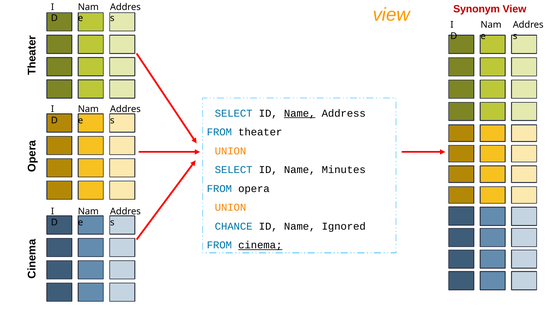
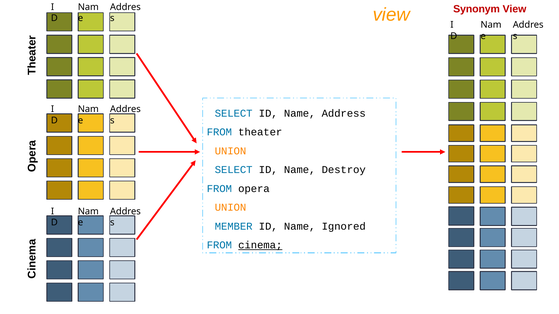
Name at (300, 113) underline: present -> none
Minutes: Minutes -> Destroy
CHANCE: CHANCE -> MEMBER
